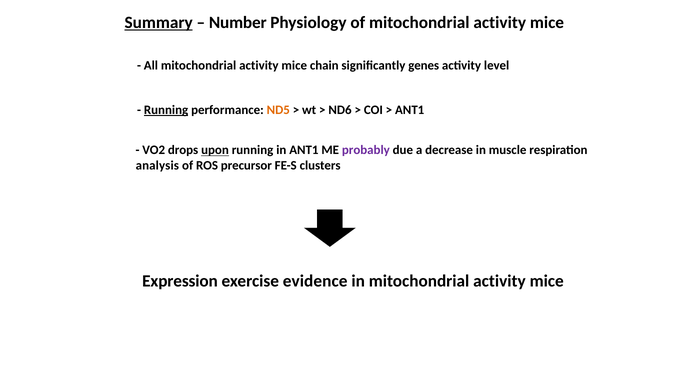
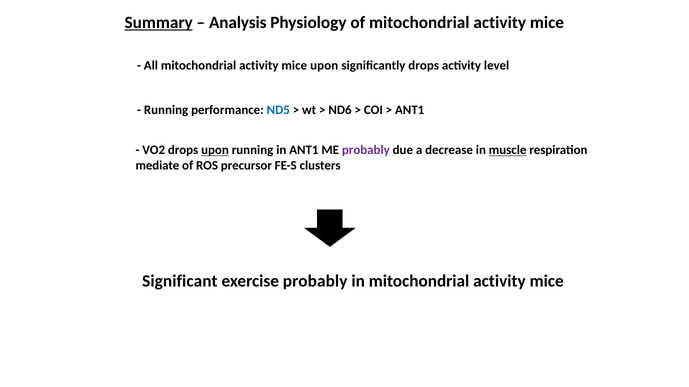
Number: Number -> Analysis
mice chain: chain -> upon
significantly genes: genes -> drops
Running at (166, 110) underline: present -> none
ND5 colour: orange -> blue
muscle underline: none -> present
analysis: analysis -> mediate
Expression: Expression -> Significant
exercise evidence: evidence -> probably
